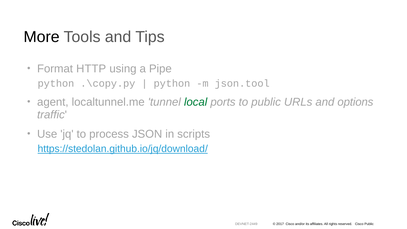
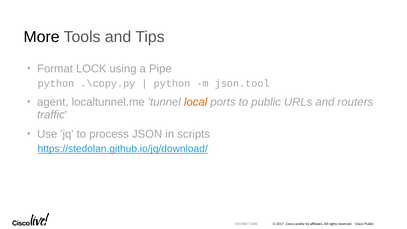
HTTP: HTTP -> LOCK
local colour: green -> orange
options: options -> routers
